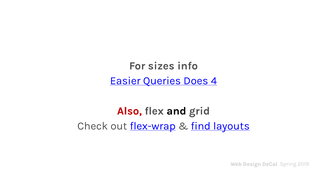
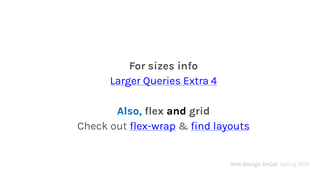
Easier: Easier -> Larger
Does: Does -> Extra
Also colour: red -> blue
